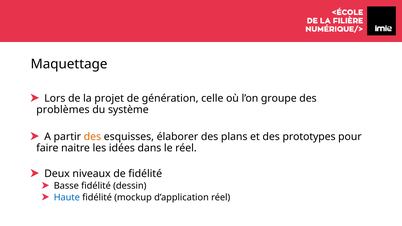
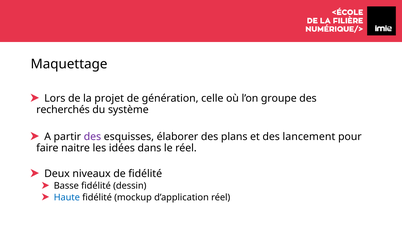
problèmes: problèmes -> recherchés
des at (92, 137) colour: orange -> purple
prototypes: prototypes -> lancement
